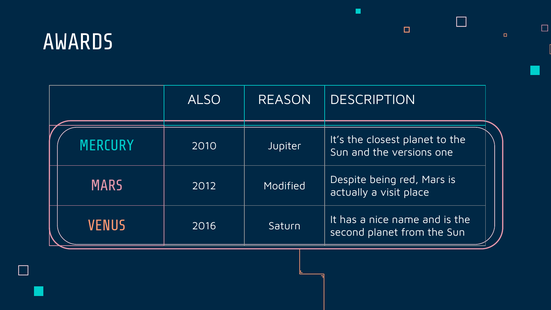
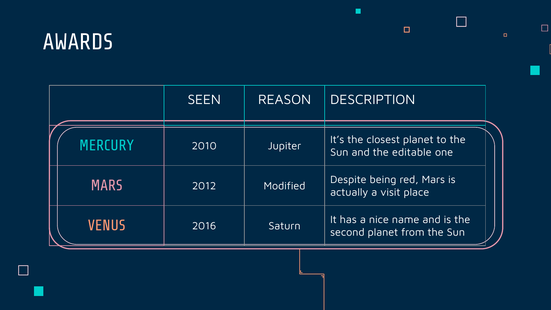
ALSO: ALSO -> SEEN
versions: versions -> editable
